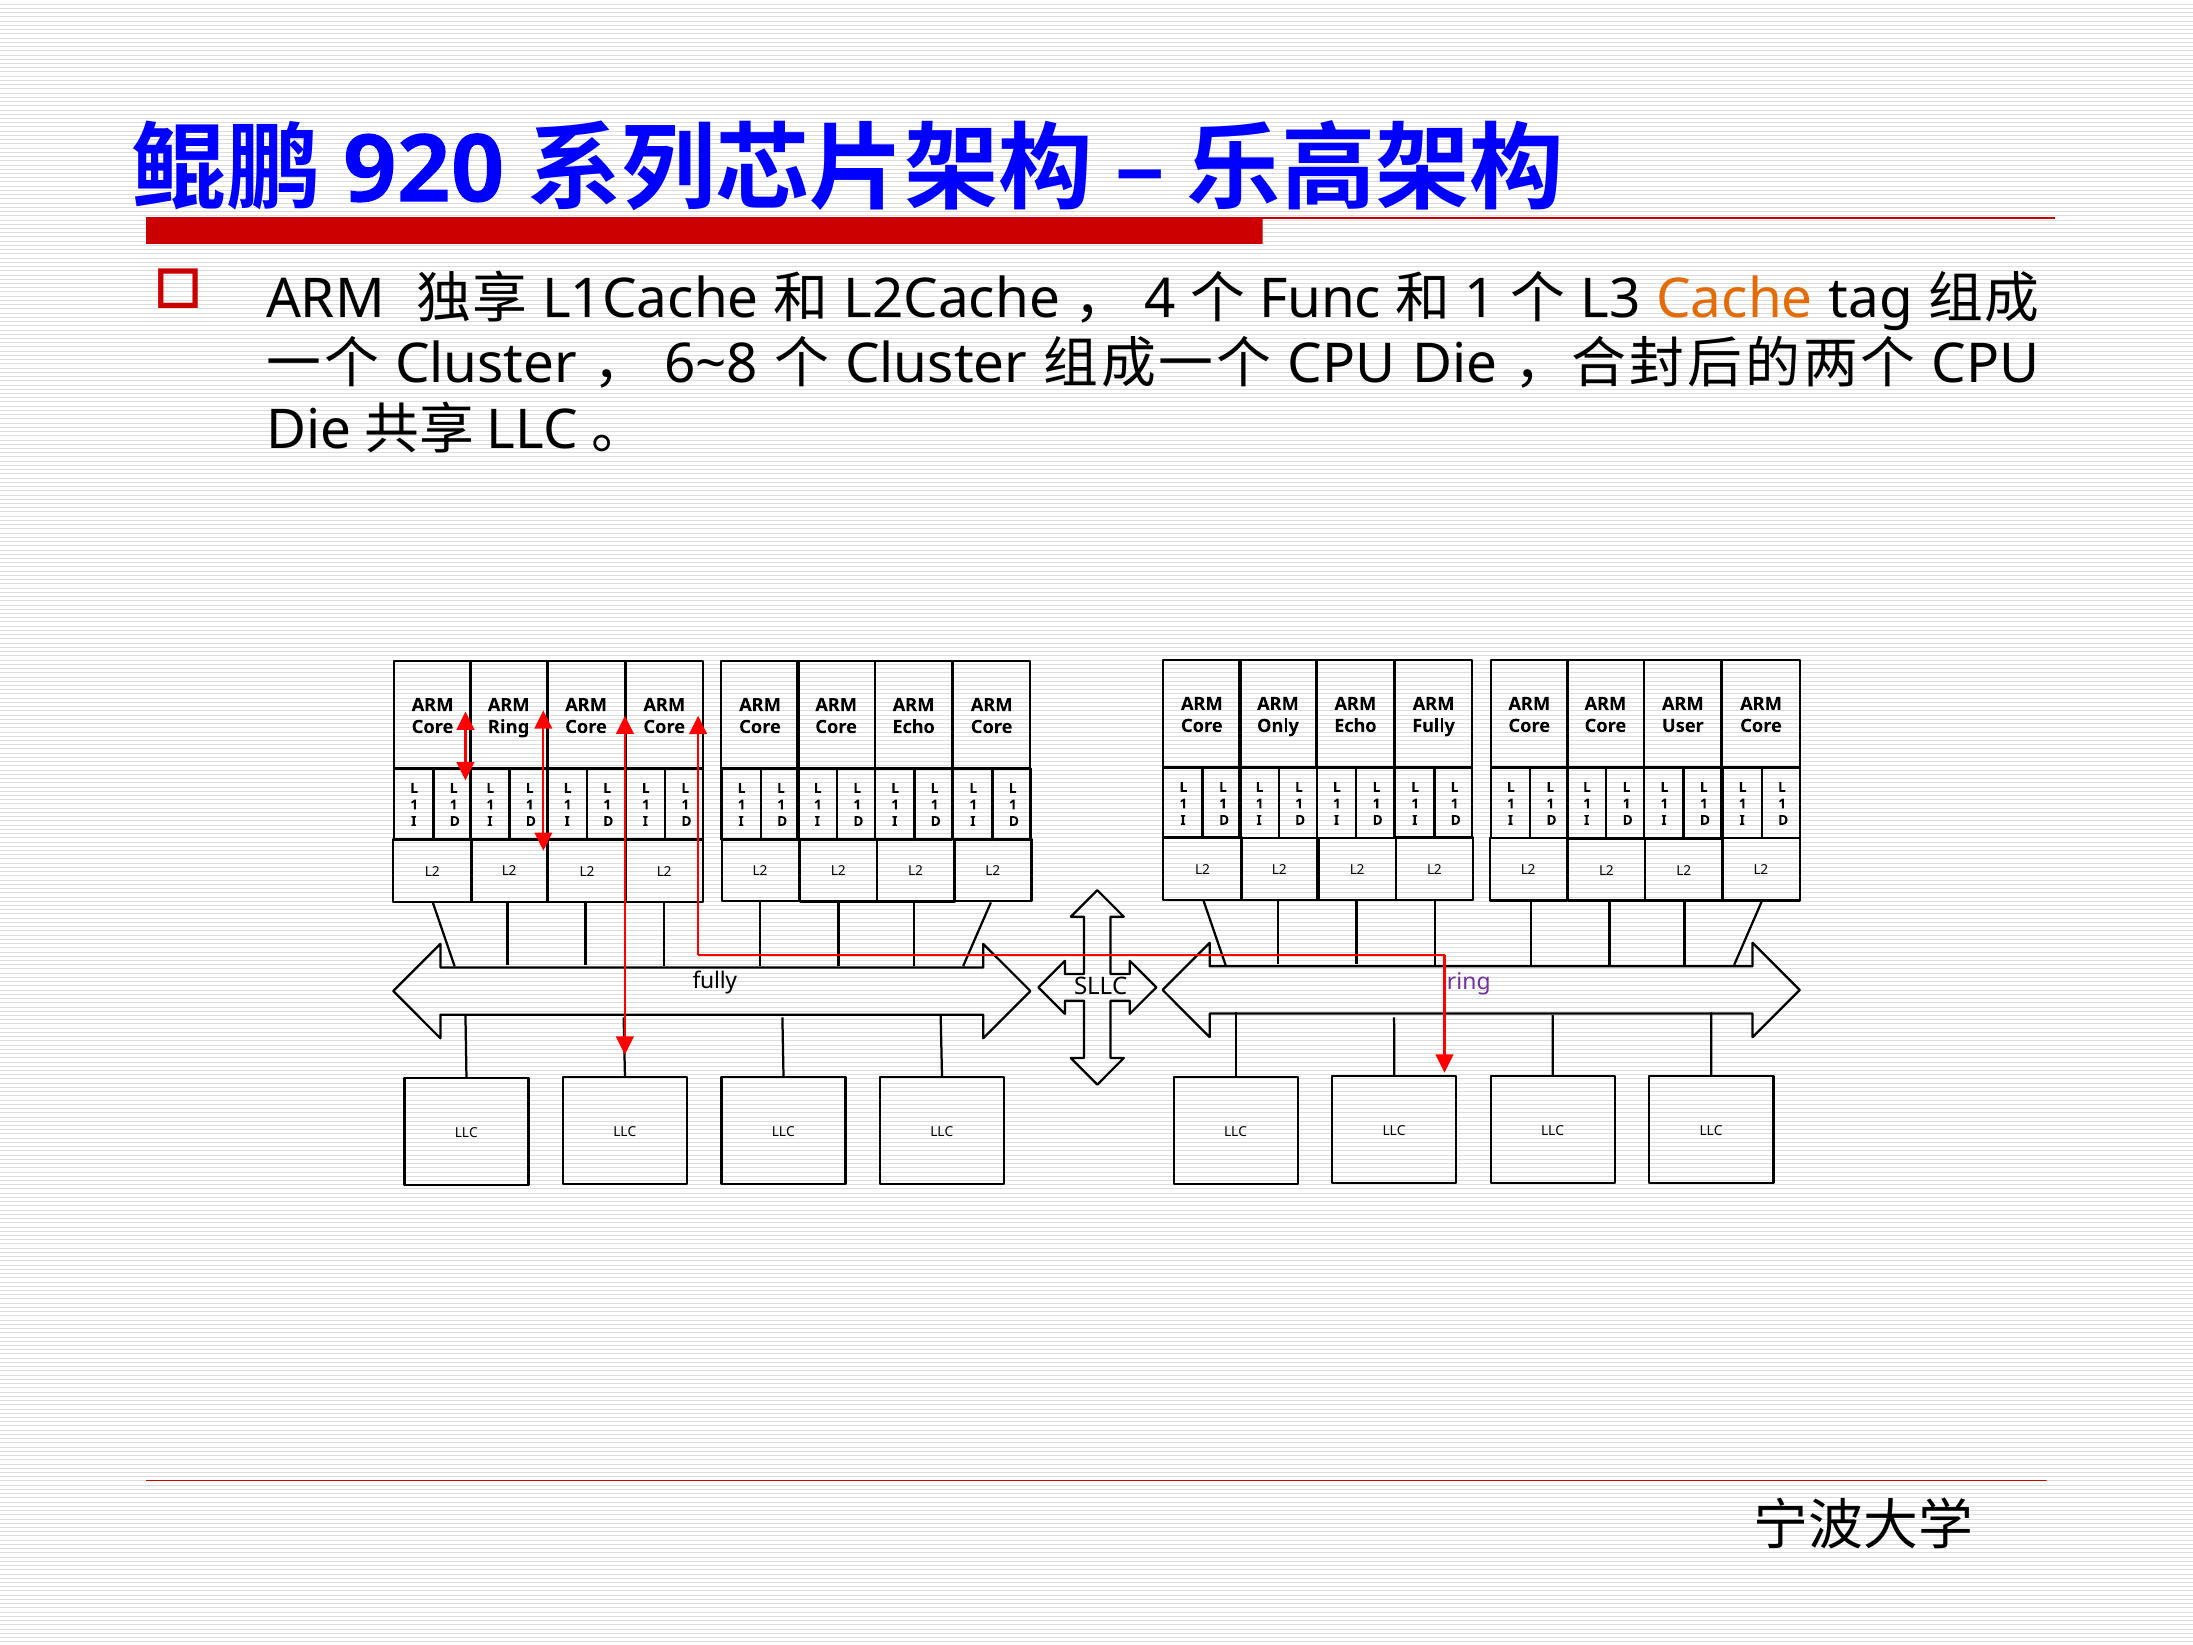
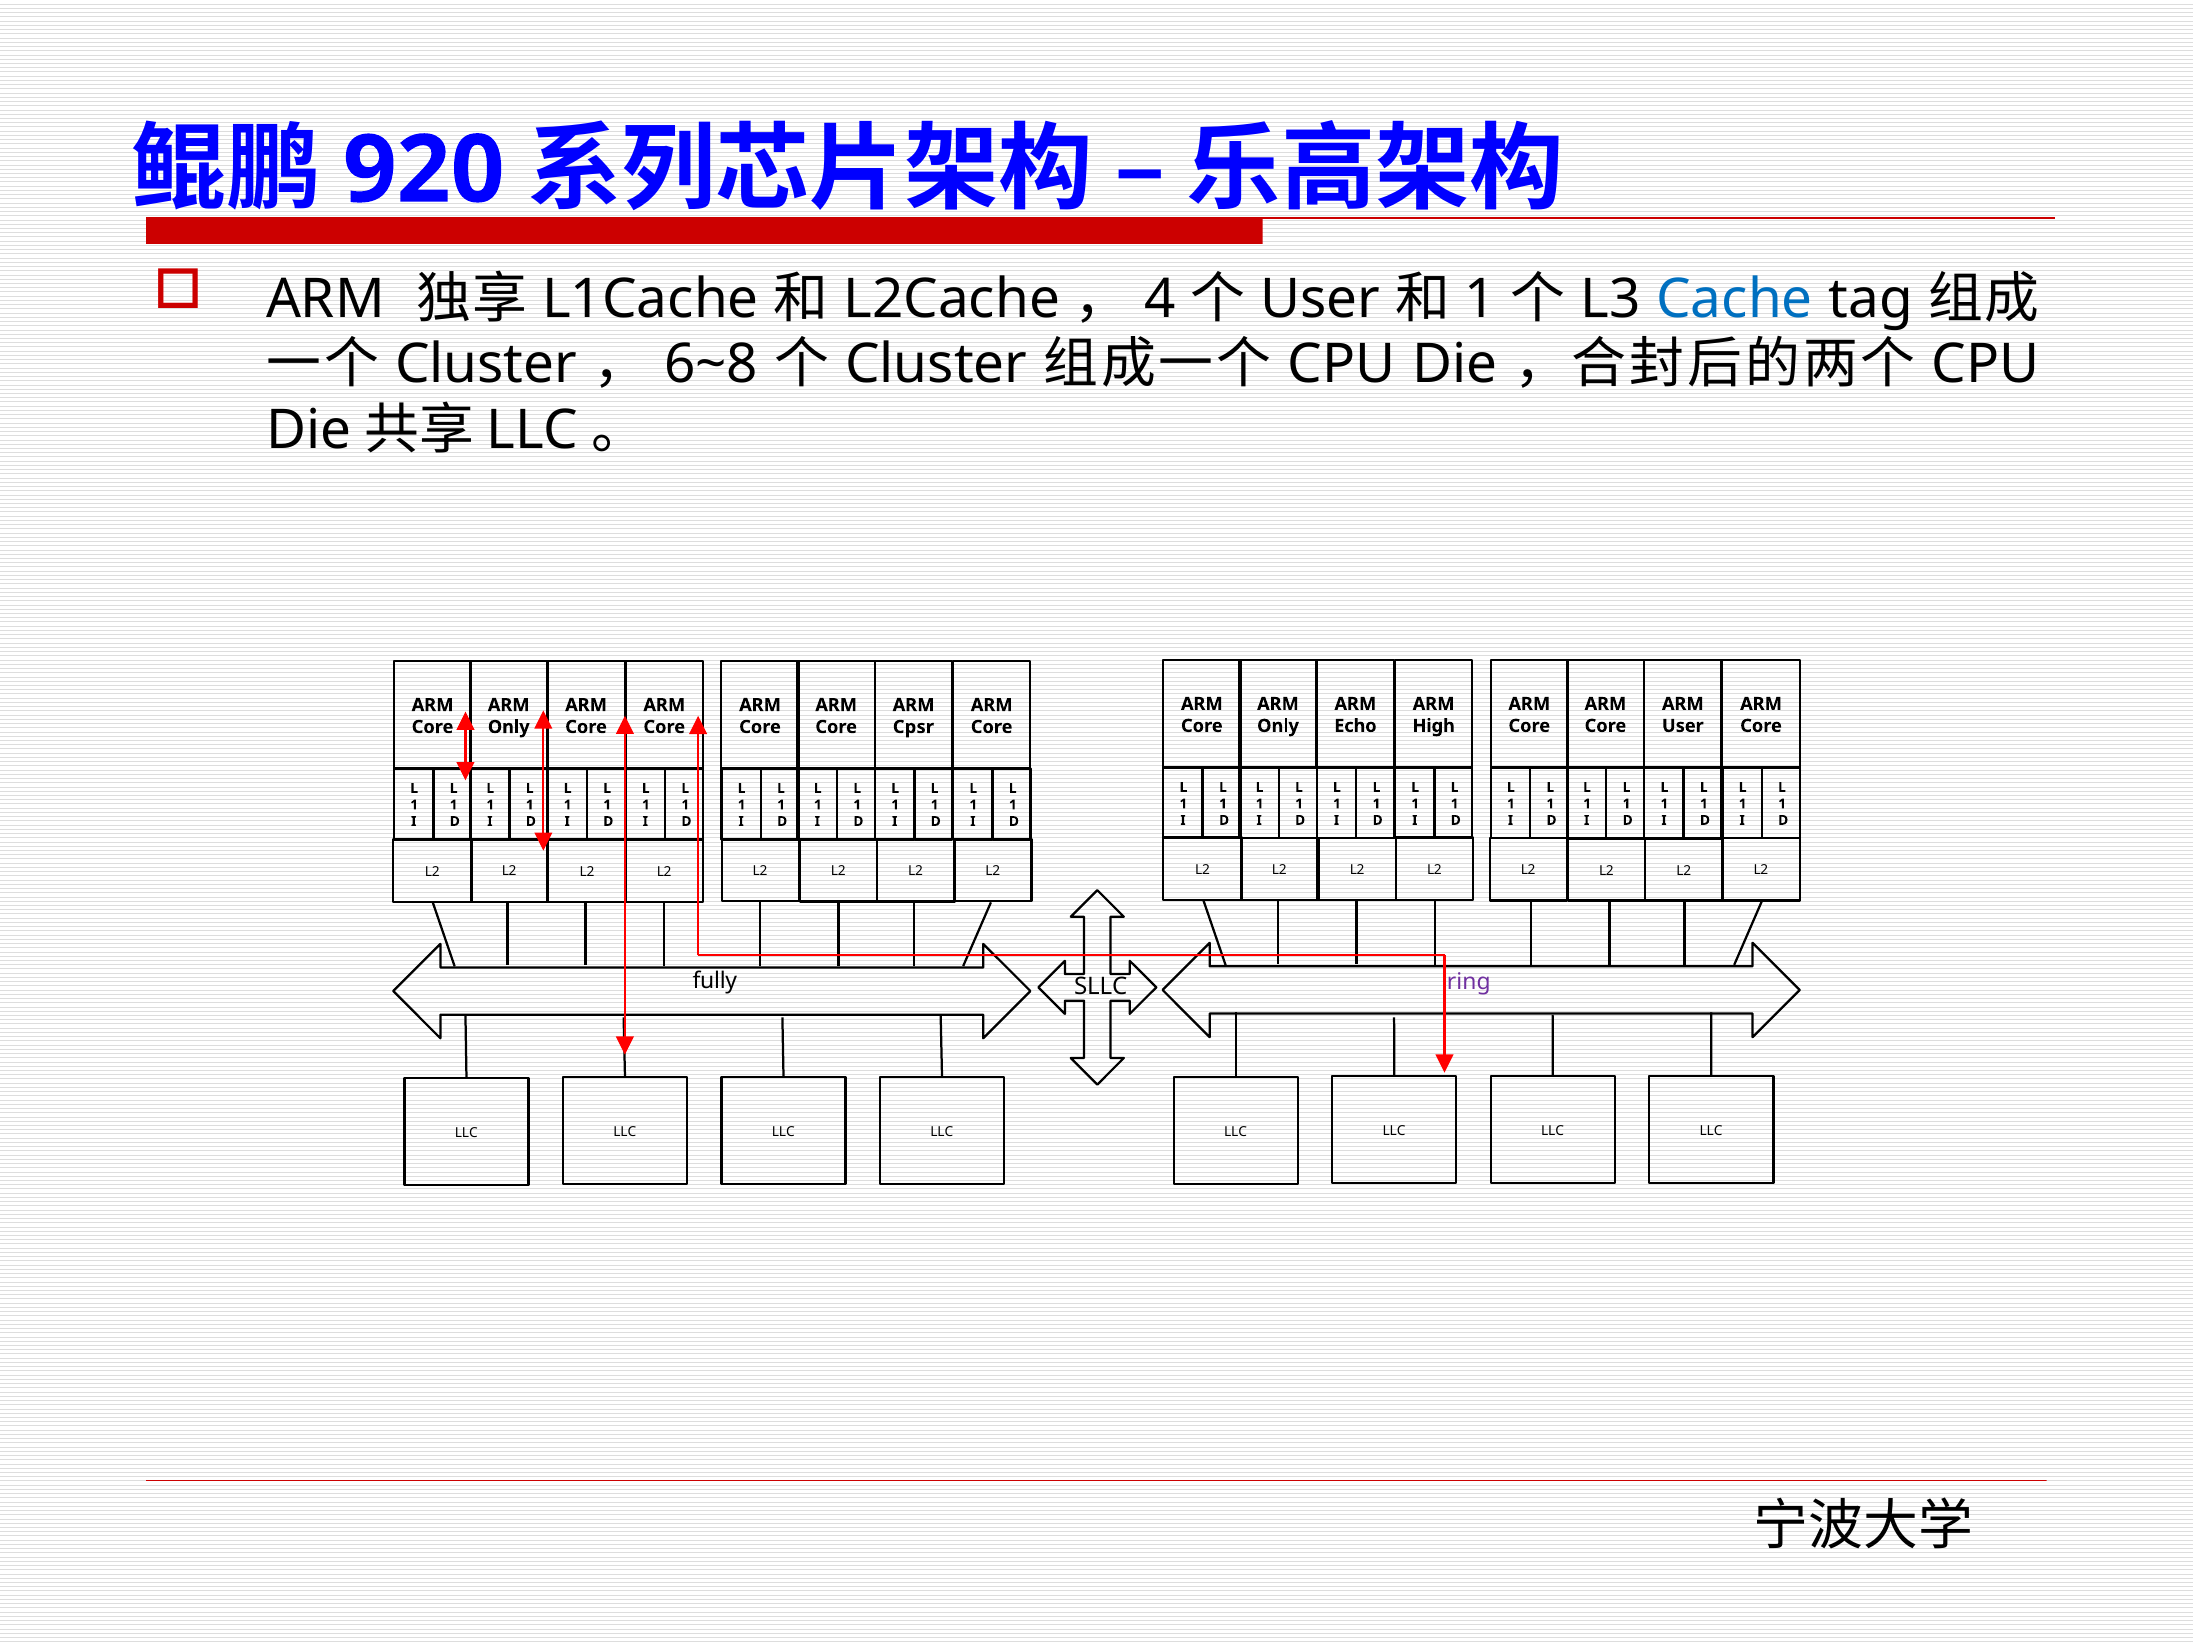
Func at (1320, 299): Func -> User
Cache colour: orange -> blue
Fully at (1434, 726): Fully -> High
Ring at (509, 727): Ring -> Only
Echo at (914, 727): Echo -> Cpsr
